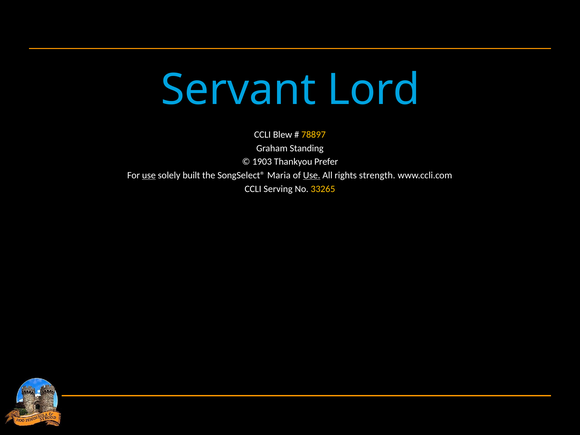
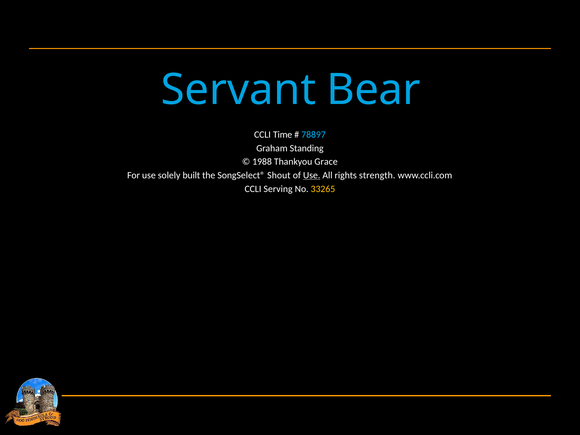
Lord: Lord -> Bear
Blew: Blew -> Time
78897 colour: yellow -> light blue
1903: 1903 -> 1988
Prefer: Prefer -> Grace
use at (149, 175) underline: present -> none
Maria: Maria -> Shout
